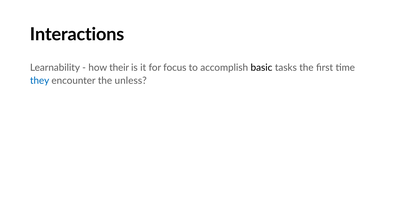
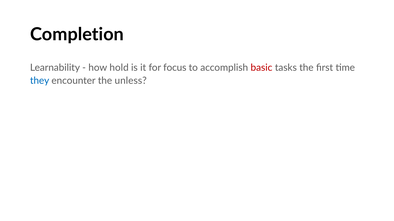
Interactions: Interactions -> Completion
their: their -> hold
basic colour: black -> red
